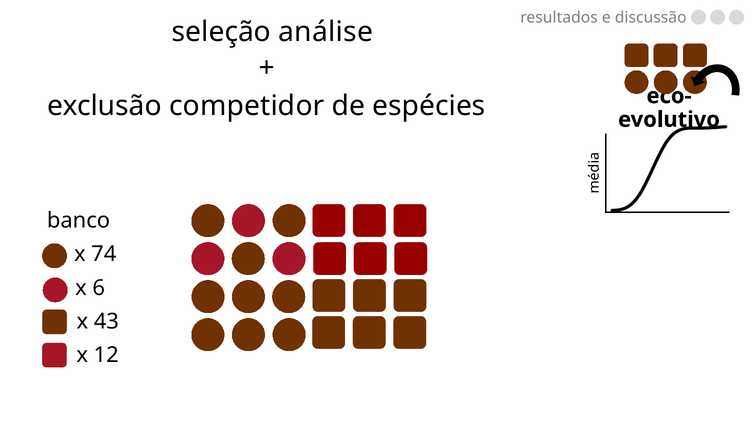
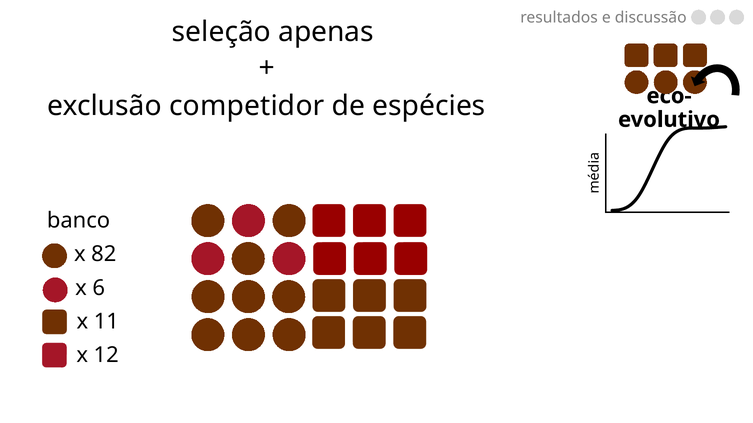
análise: análise -> apenas
74: 74 -> 82
43: 43 -> 11
